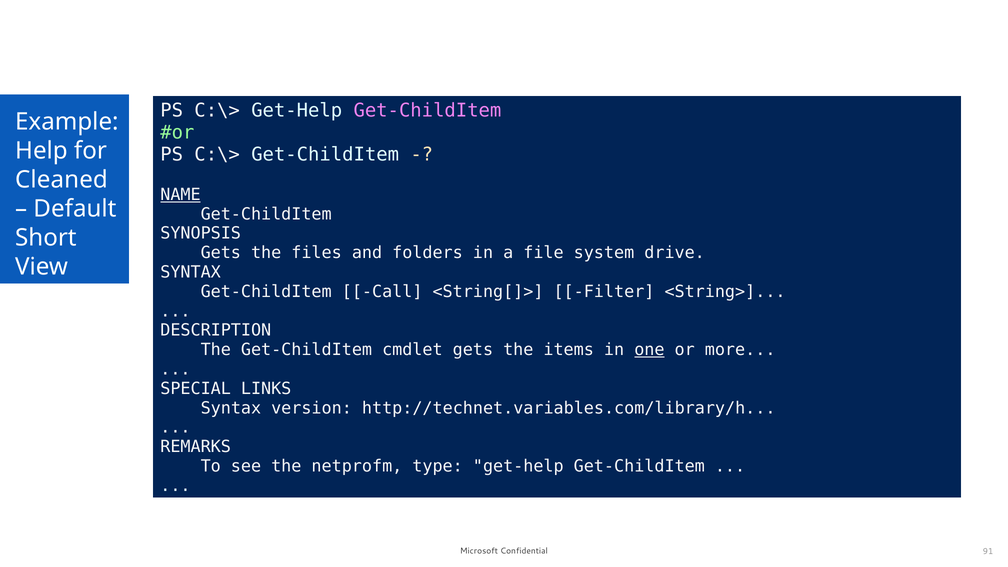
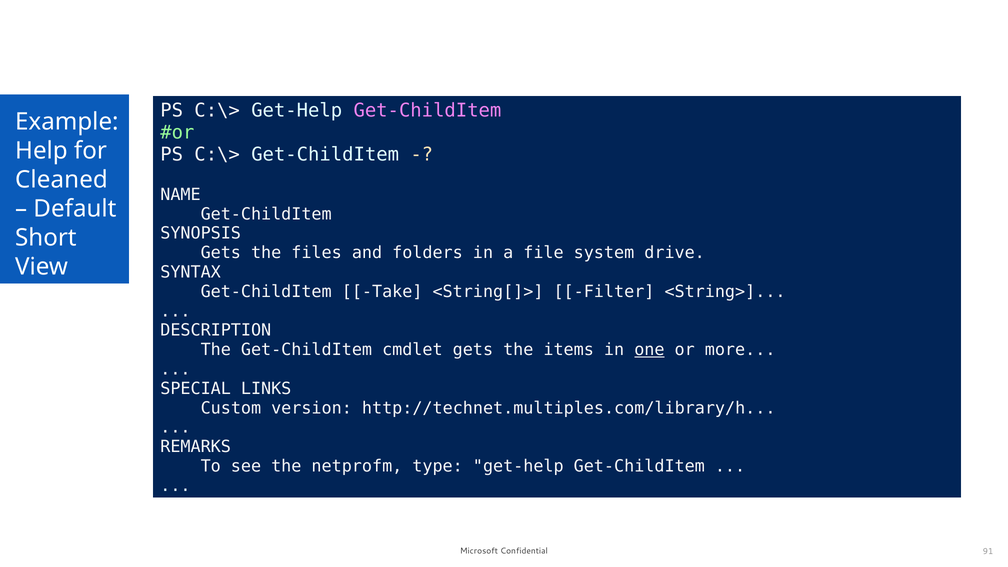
NAME underline: present -> none
Call: Call -> Take
Syntax at (231, 408): Syntax -> Custom
http://technet.variables.com/library/h: http://technet.variables.com/library/h -> http://technet.multiples.com/library/h
